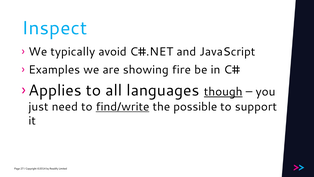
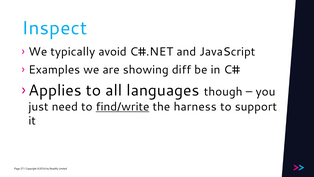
fire: fire -> diff
though underline: present -> none
possible: possible -> harness
